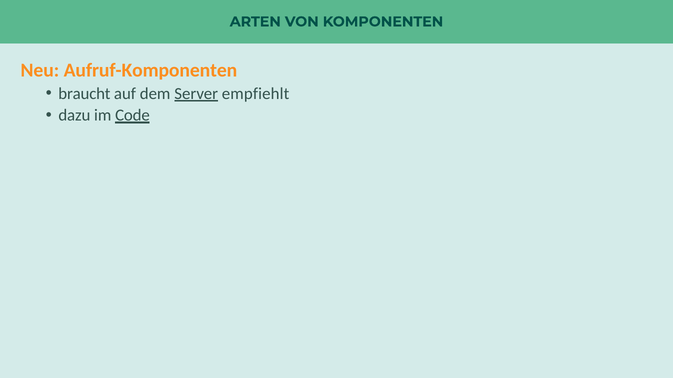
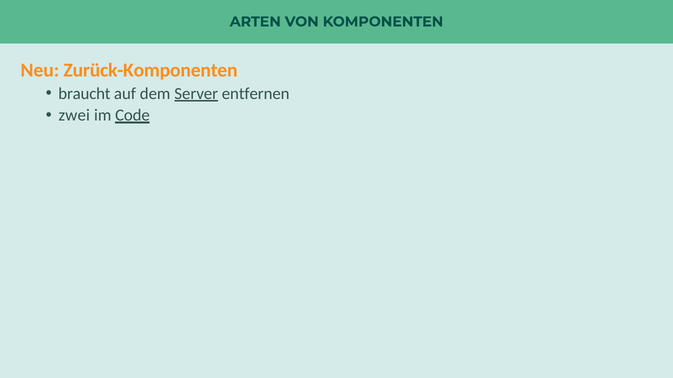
Aufruf-Komponenten: Aufruf-Komponenten -> Zurück-Komponenten
empfiehlt: empfiehlt -> entfernen
dazu: dazu -> zwei
